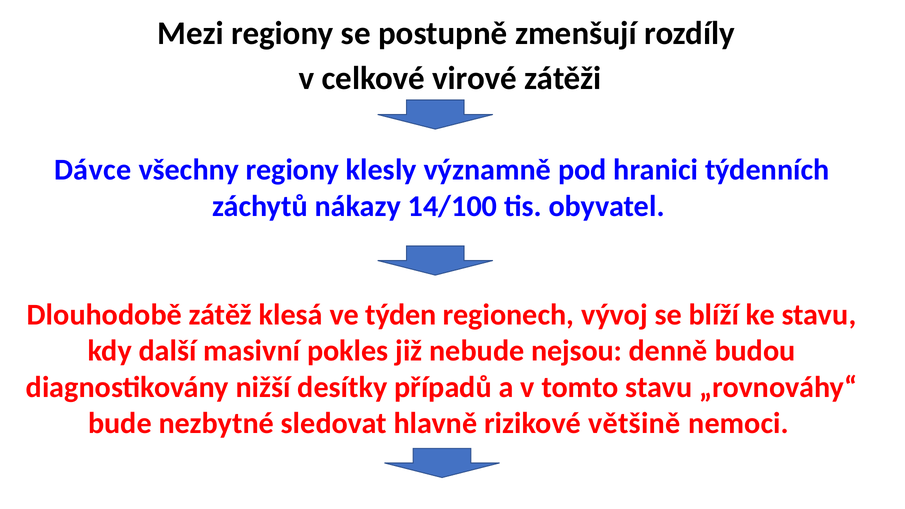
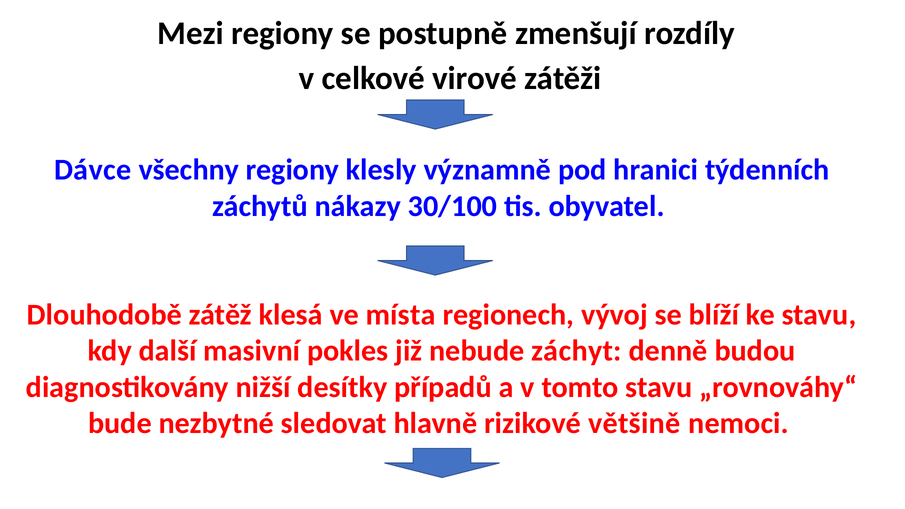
14/100: 14/100 -> 30/100
týden: týden -> místa
nejsou: nejsou -> záchyt
